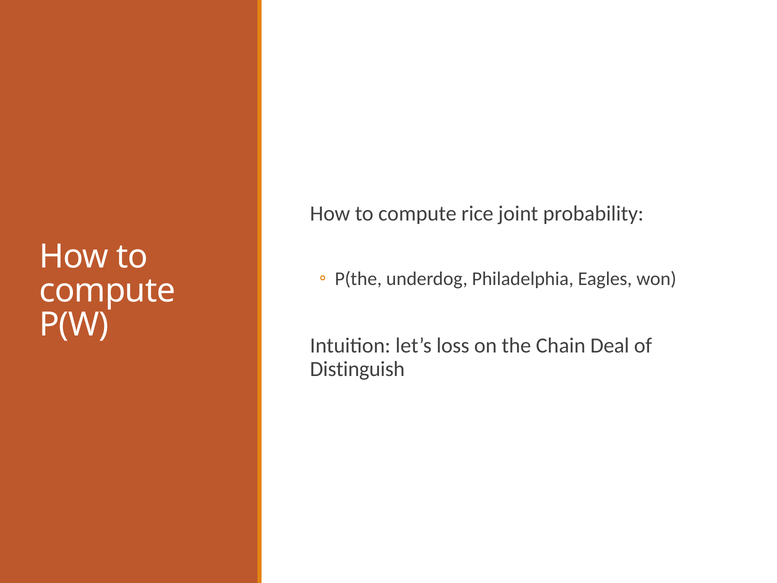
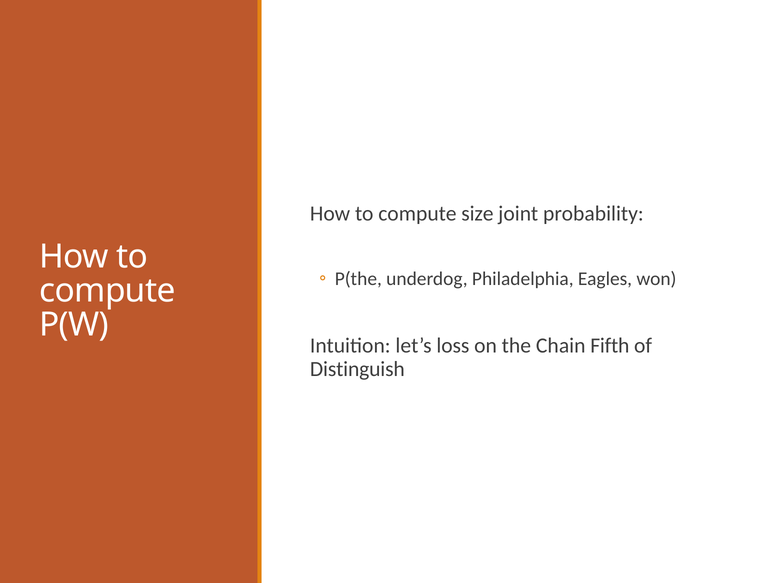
rice: rice -> size
Deal: Deal -> Fifth
